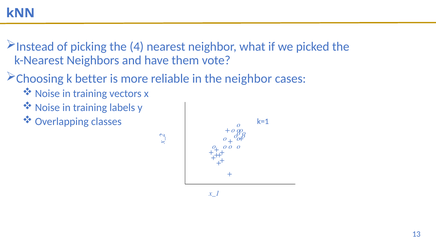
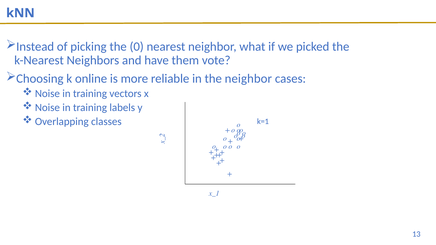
4: 4 -> 0
better: better -> online
